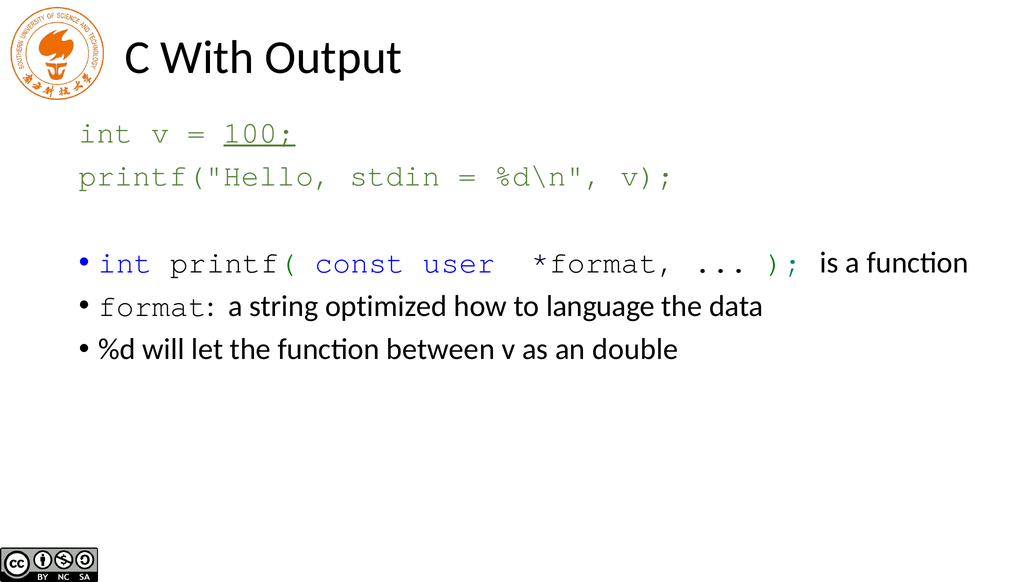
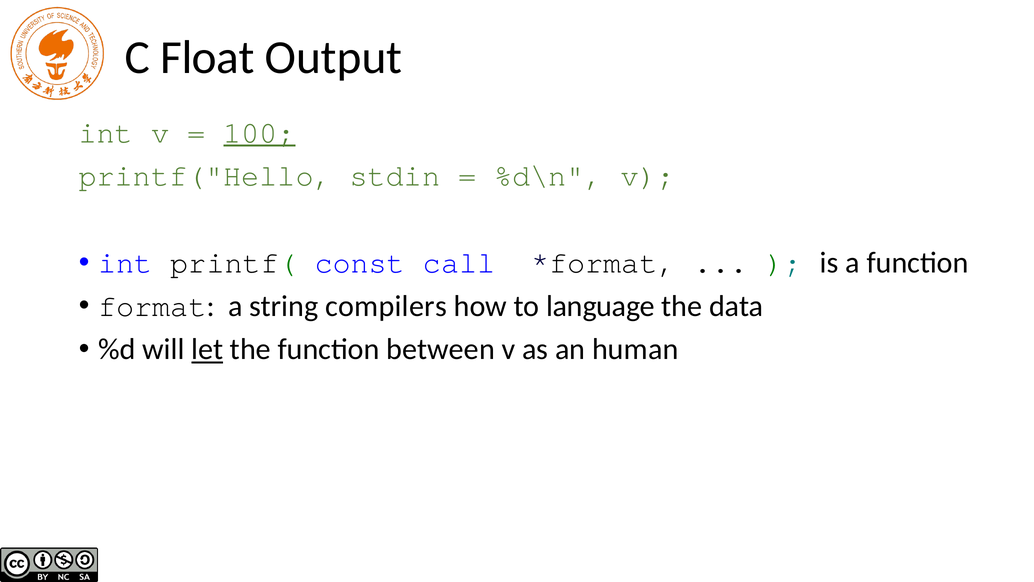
With: With -> Float
user: user -> call
optimized: optimized -> compilers
let underline: none -> present
double: double -> human
